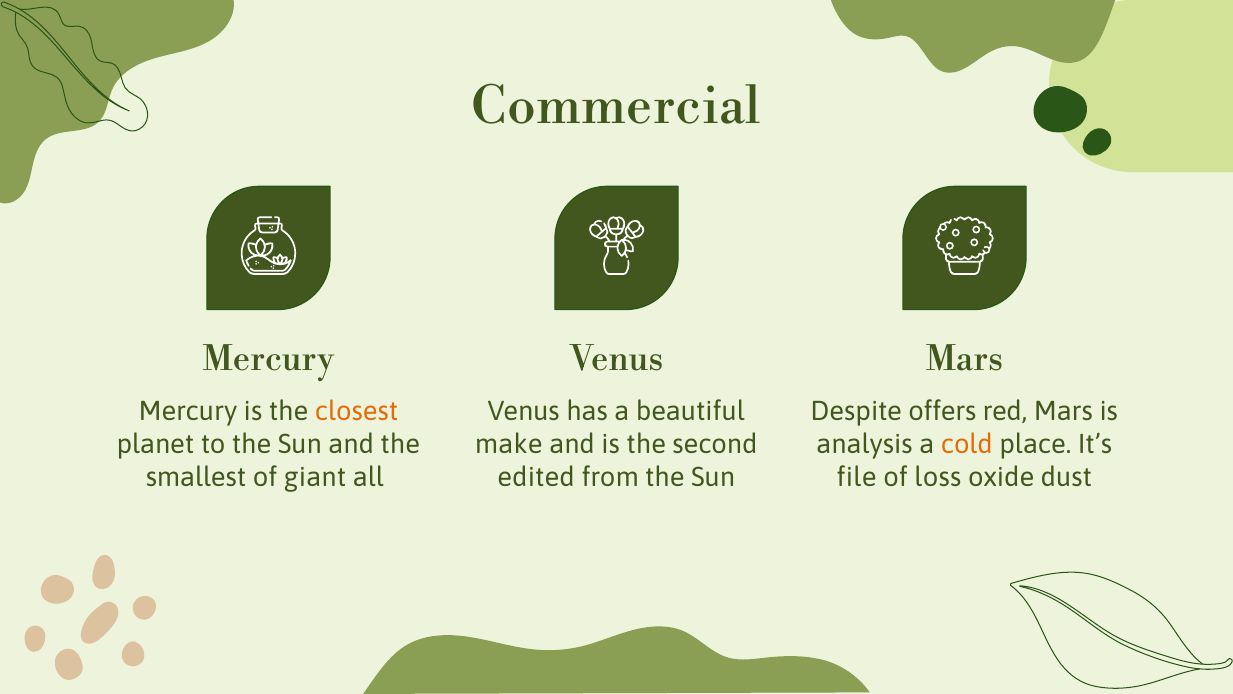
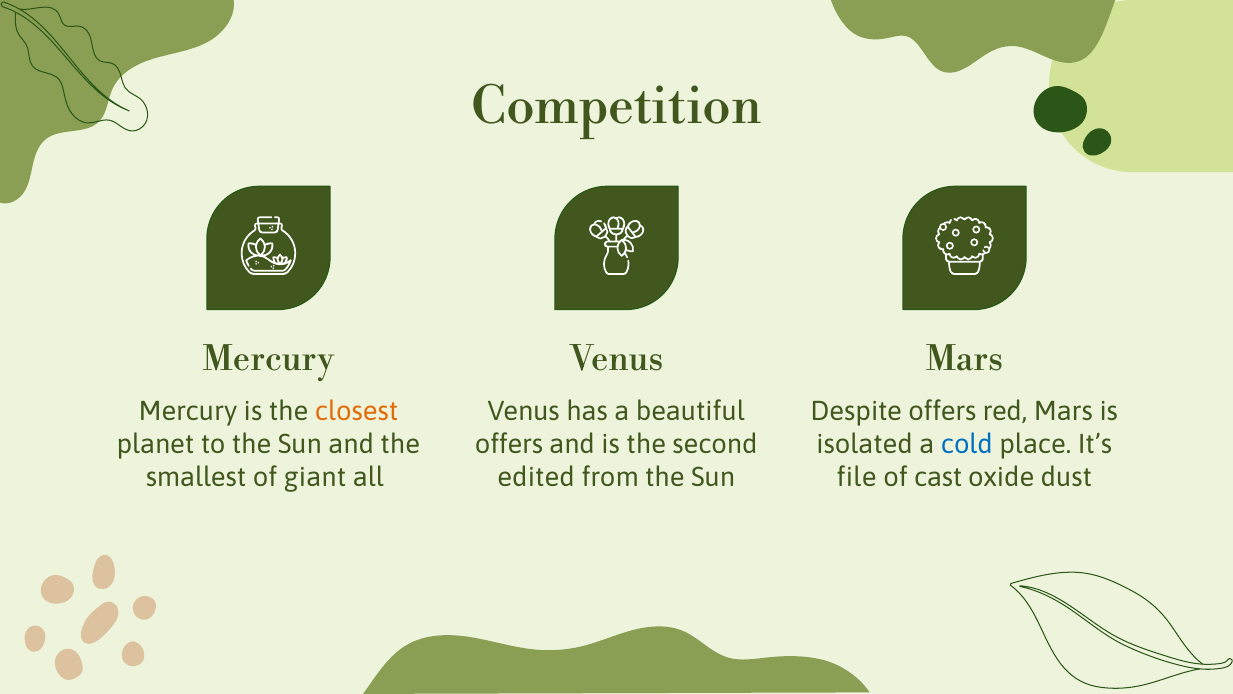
Commercial: Commercial -> Competition
make at (509, 444): make -> offers
analysis: analysis -> isolated
cold colour: orange -> blue
loss: loss -> cast
